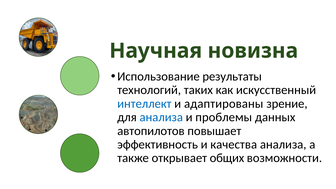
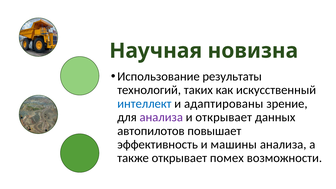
анализа at (161, 117) colour: blue -> purple
и проблемы: проблемы -> открывает
качества: качества -> машины
общих: общих -> помех
